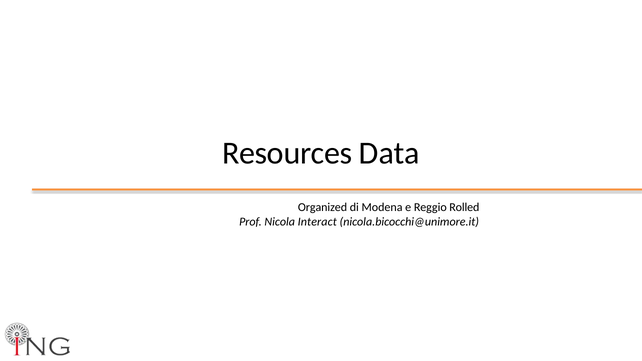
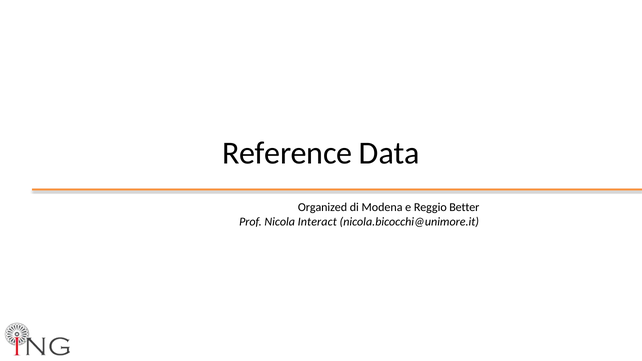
Resources: Resources -> Reference
Rolled: Rolled -> Better
